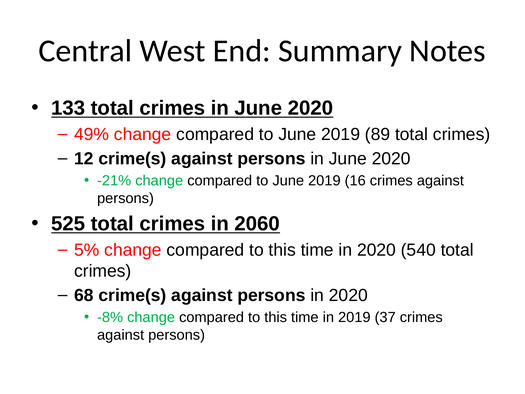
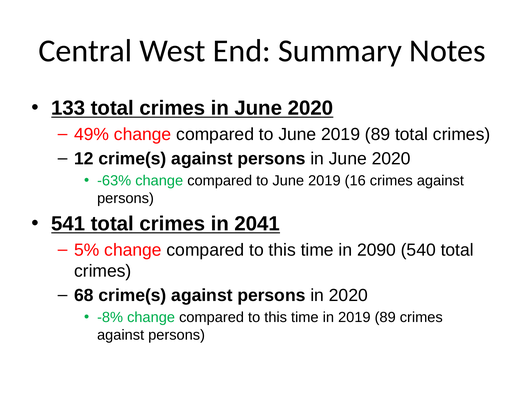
-21%: -21% -> -63%
525: 525 -> 541
2060: 2060 -> 2041
time in 2020: 2020 -> 2090
in 2019 37: 37 -> 89
